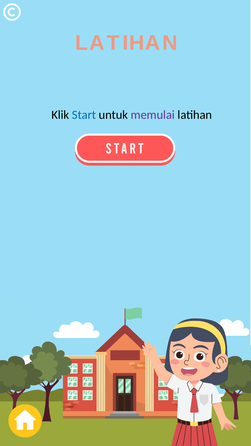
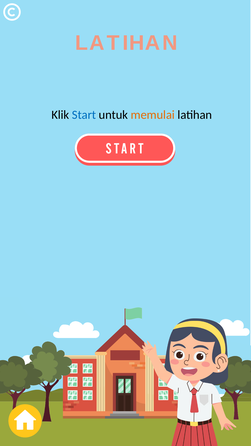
memulai colour: purple -> orange
